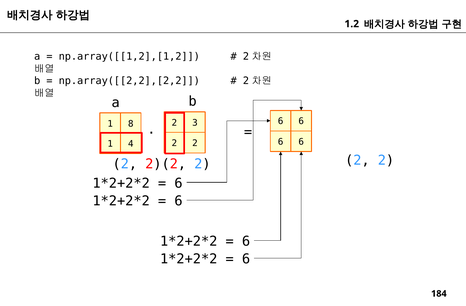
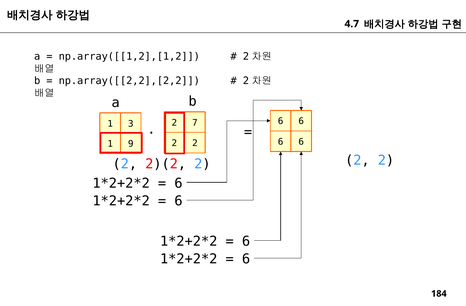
1.2: 1.2 -> 4.7
3: 3 -> 7
8: 8 -> 3
4: 4 -> 9
